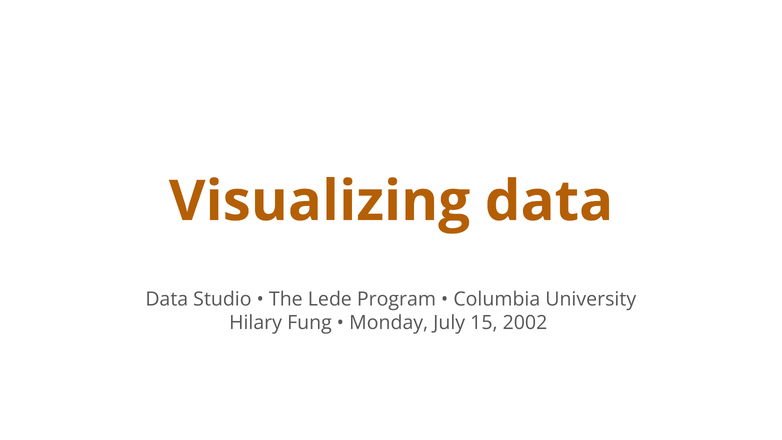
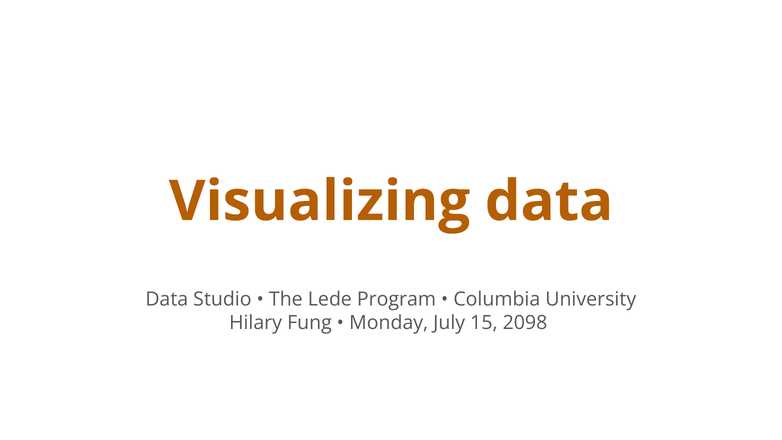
2002: 2002 -> 2098
